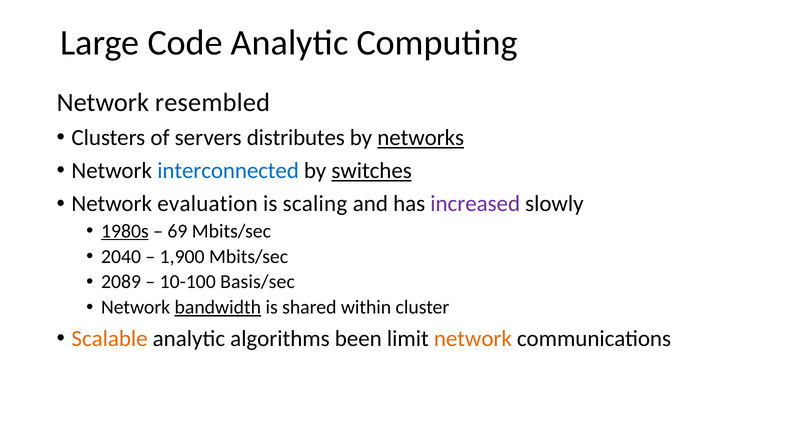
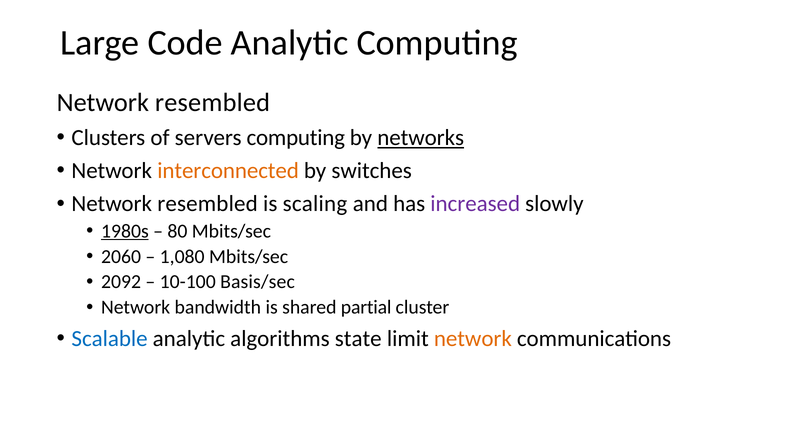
servers distributes: distributes -> computing
interconnected colour: blue -> orange
switches underline: present -> none
evaluation at (207, 204): evaluation -> resembled
69: 69 -> 80
2040: 2040 -> 2060
1,900: 1,900 -> 1,080
2089: 2089 -> 2092
bandwidth underline: present -> none
within: within -> partial
Scalable colour: orange -> blue
been: been -> state
